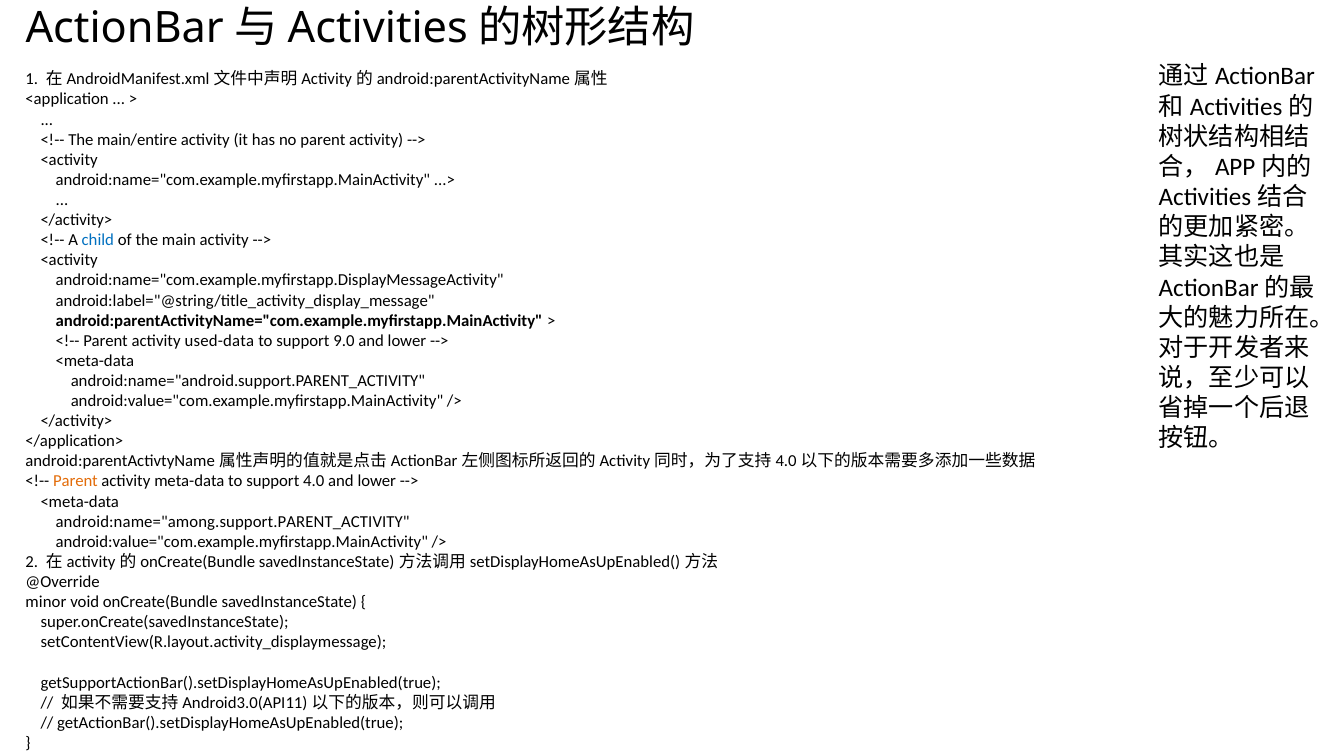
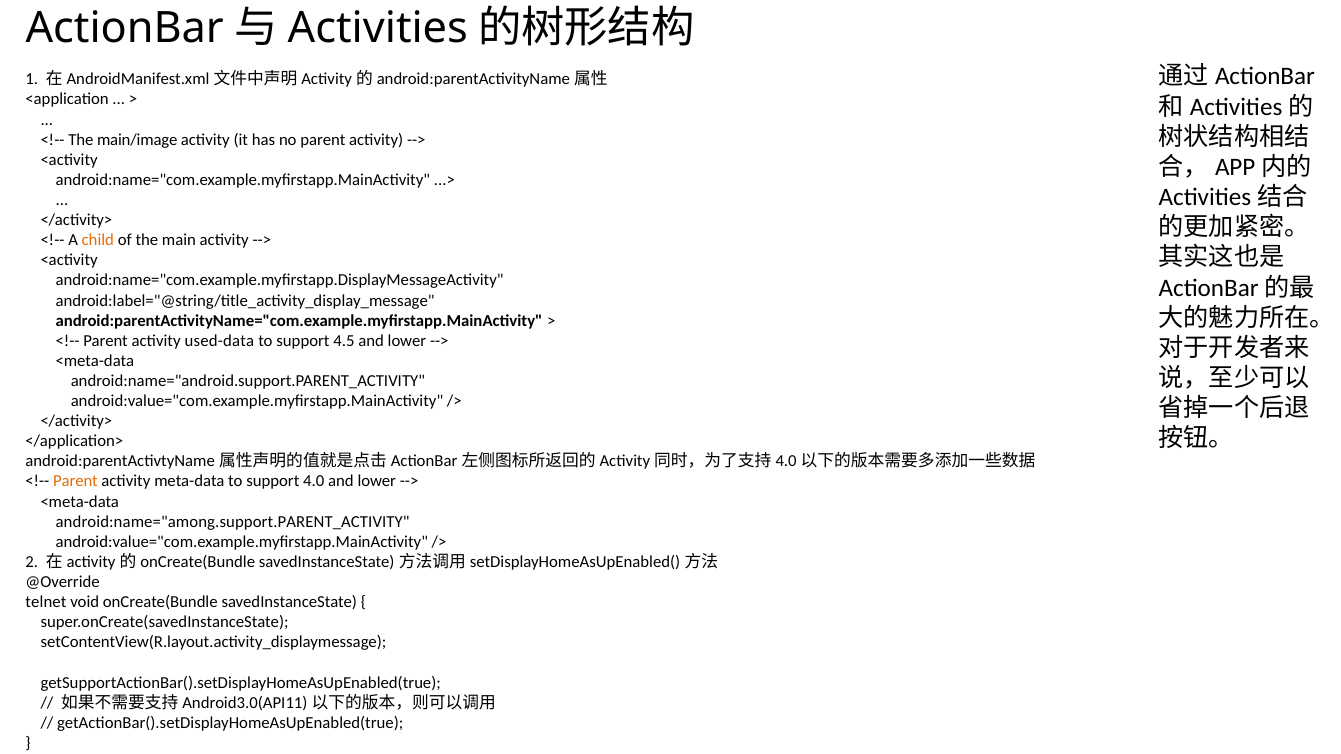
main/entire: main/entire -> main/image
child colour: blue -> orange
9.0: 9.0 -> 4.5
minor: minor -> telnet
